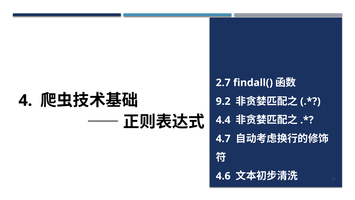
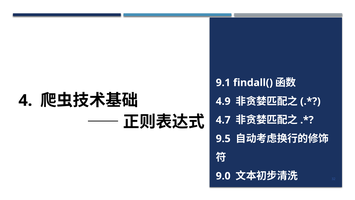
2.7: 2.7 -> 9.1
9.2: 9.2 -> 4.9
4.4: 4.4 -> 4.7
4.7: 4.7 -> 9.5
4.6: 4.6 -> 9.0
